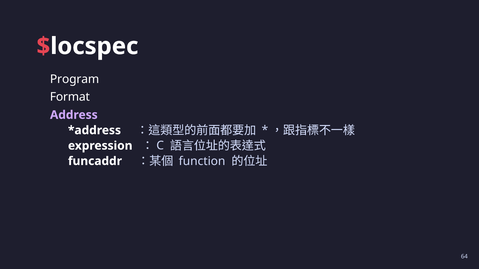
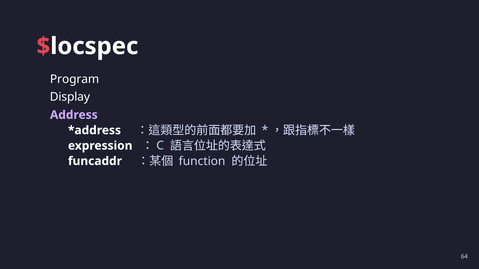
Format: Format -> Display
